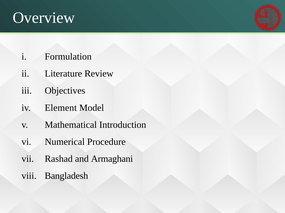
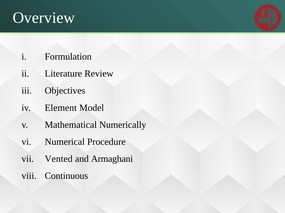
Introduction: Introduction -> Numerically
Rashad: Rashad -> Vented
Bangladesh: Bangladesh -> Continuous
